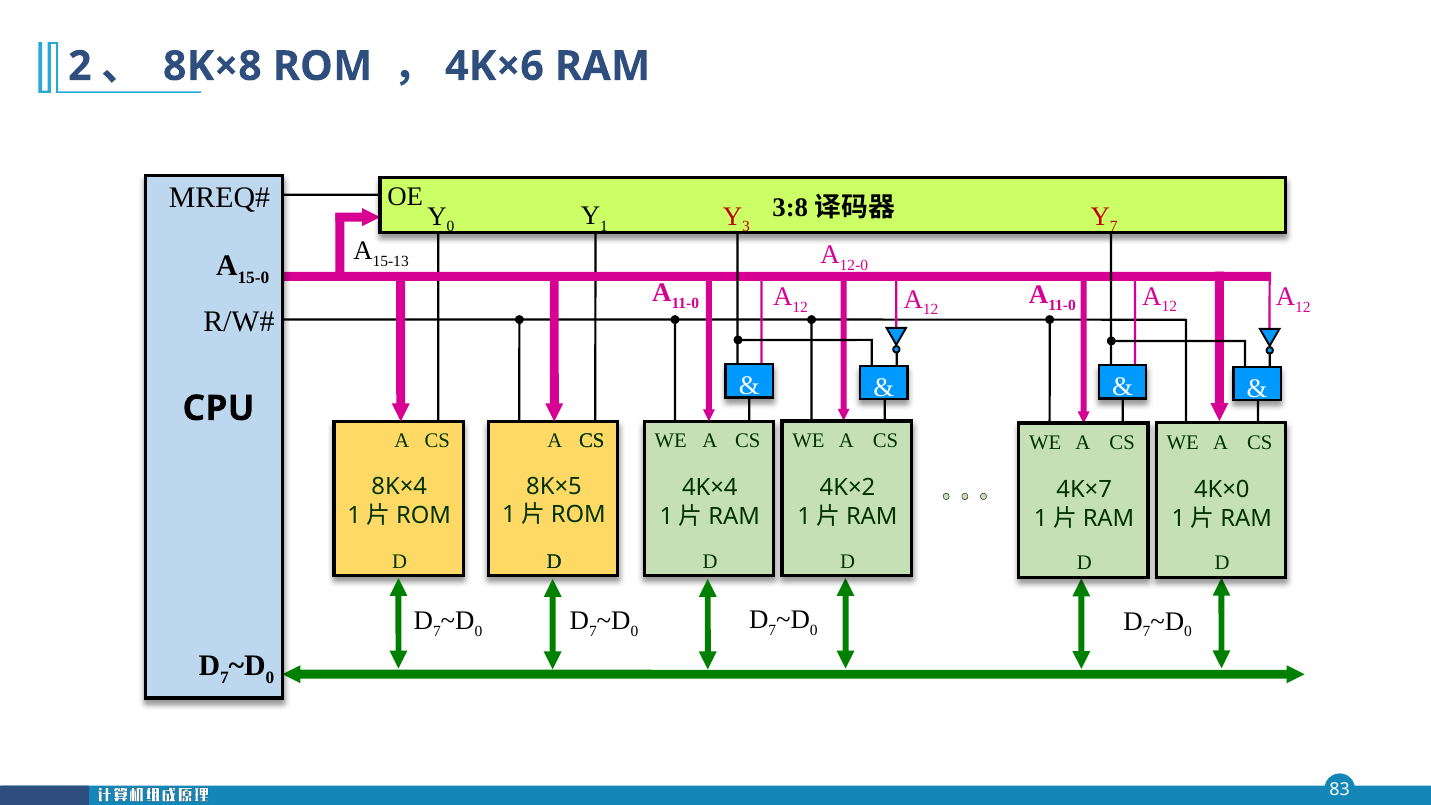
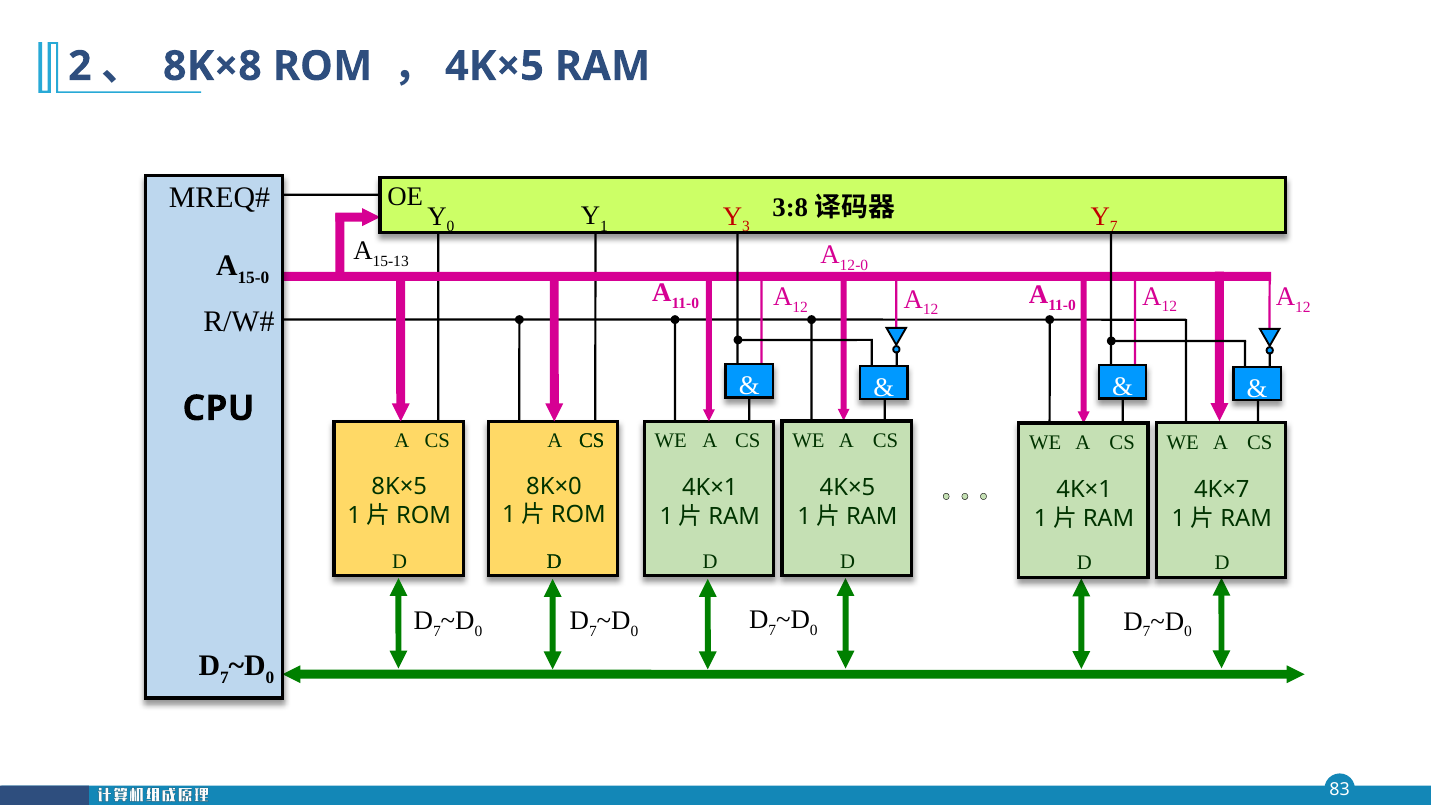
4K×6 at (494, 66): 4K×6 -> 4K×5
8K×5: 8K×5 -> 8K×0
8K×4: 8K×4 -> 8K×5
4K×2 at (847, 488): 4K×2 -> 4K×5
4K×4 at (710, 488): 4K×4 -> 4K×1
4K×0: 4K×0 -> 4K×7
4K×7 at (1084, 490): 4K×7 -> 4K×1
